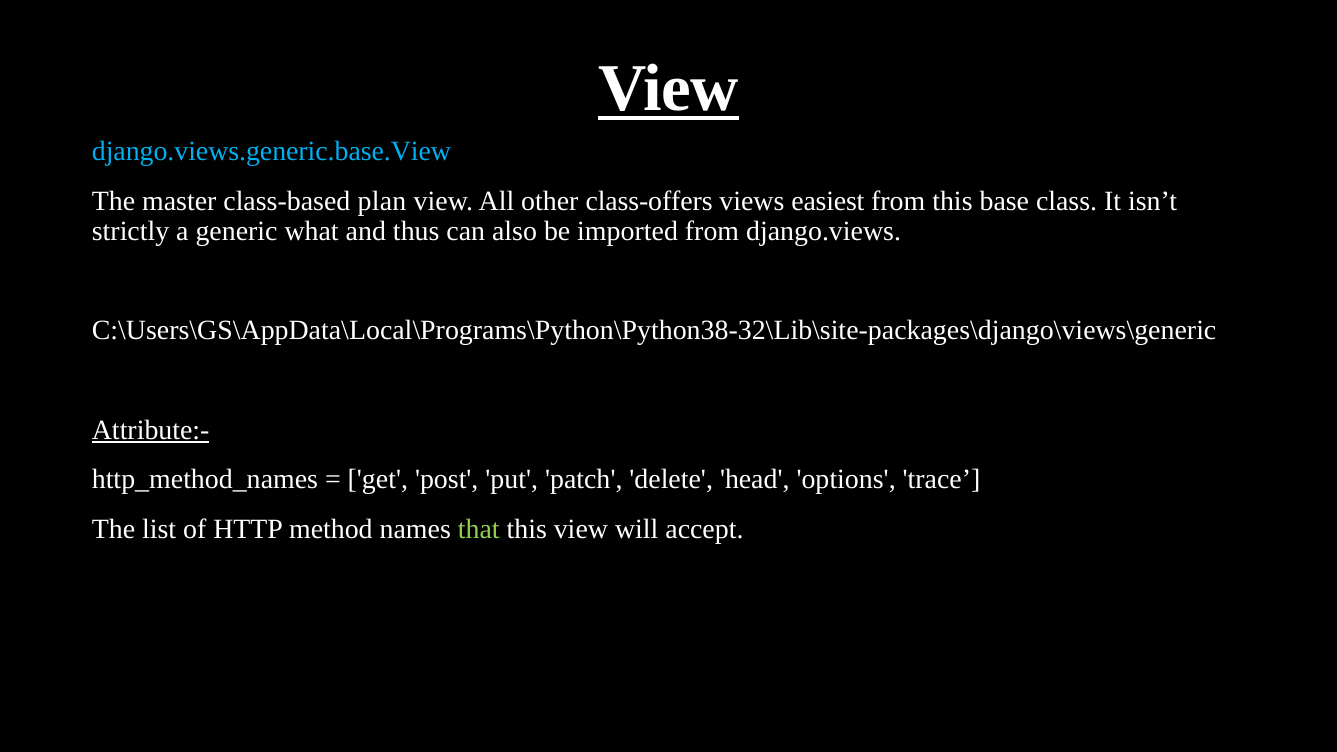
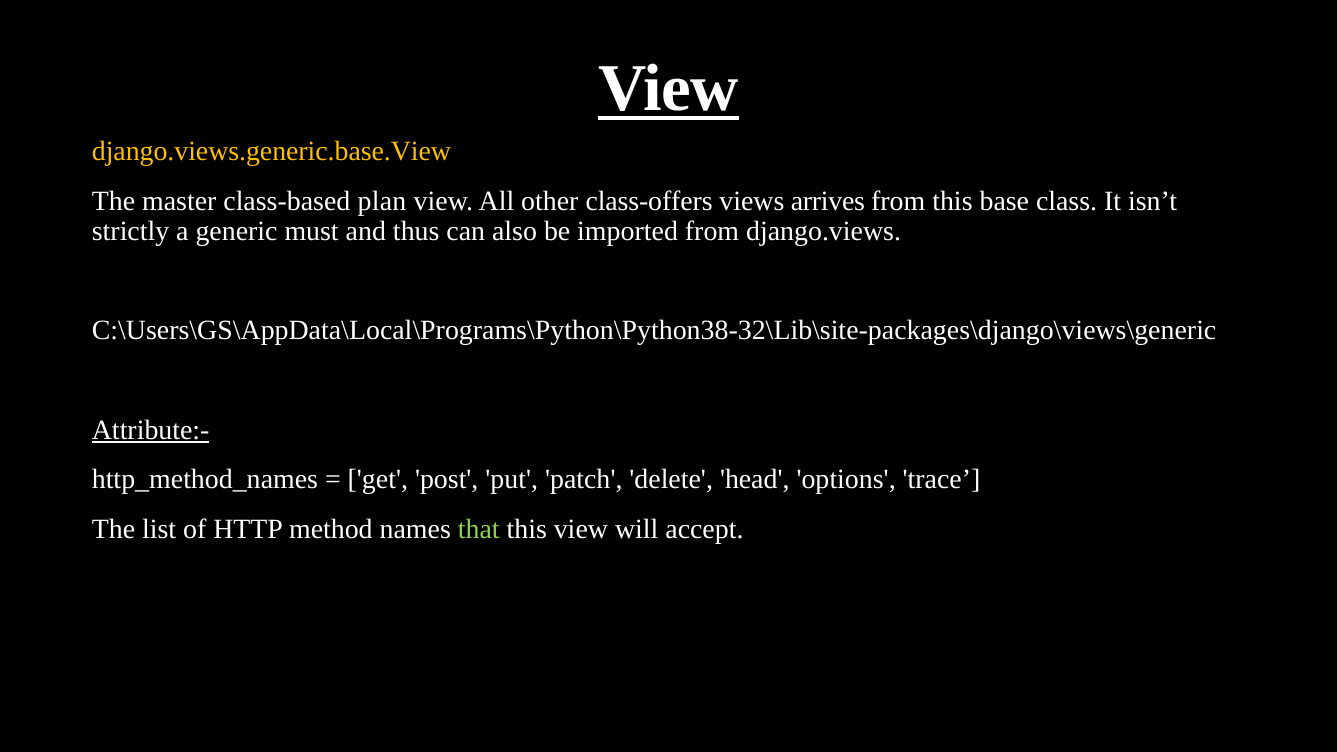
django.views.generic.base.View colour: light blue -> yellow
easiest: easiest -> arrives
what: what -> must
